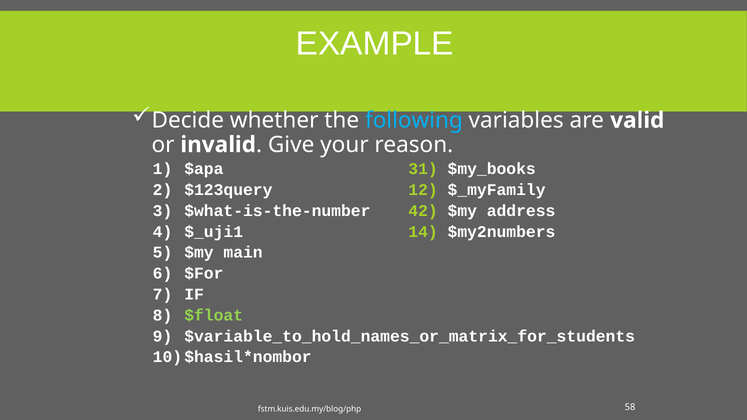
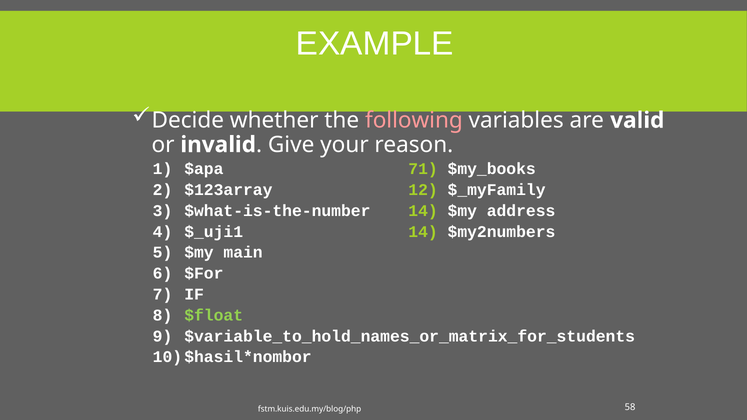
following colour: light blue -> pink
31: 31 -> 71
$123query: $123query -> $123array
$what-is-the-number 42: 42 -> 14
